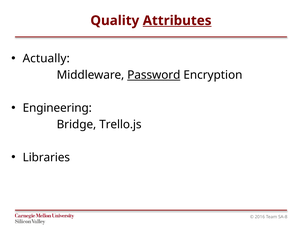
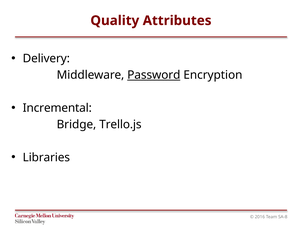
Attributes underline: present -> none
Actually: Actually -> Delivery
Engineering: Engineering -> Incremental
